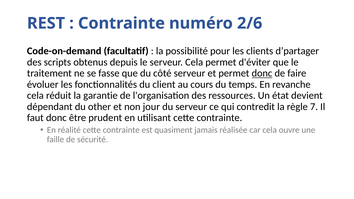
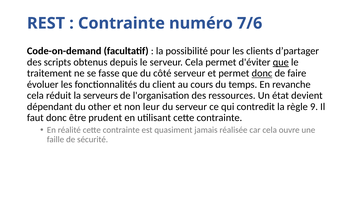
2/6: 2/6 -> 7/6
que at (281, 62) underline: none -> present
garantie: garantie -> serveurs
jour: jour -> leur
7: 7 -> 9
